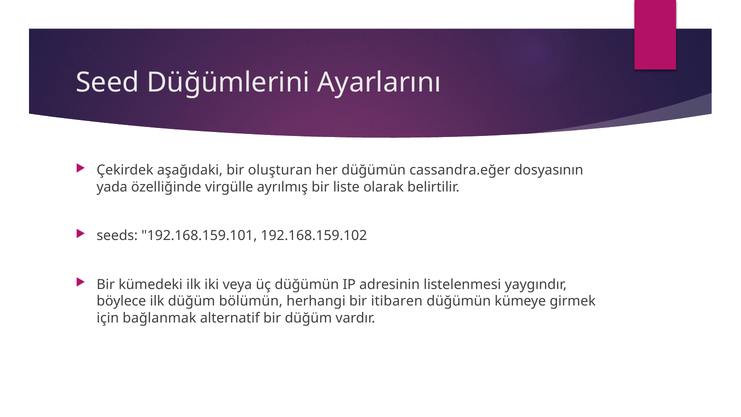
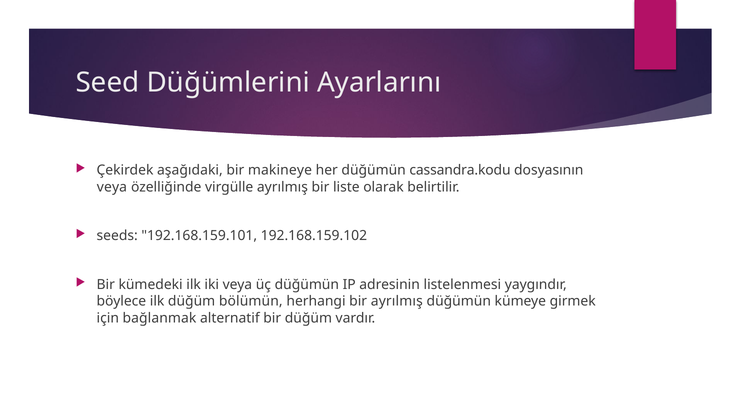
oluşturan: oluşturan -> makineye
cassandra.eğer: cassandra.eğer -> cassandra.kodu
yada at (112, 187): yada -> veya
bir itibaren: itibaren -> ayrılmış
